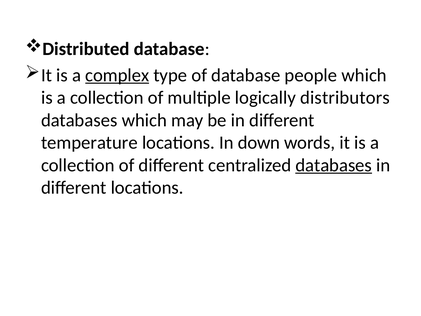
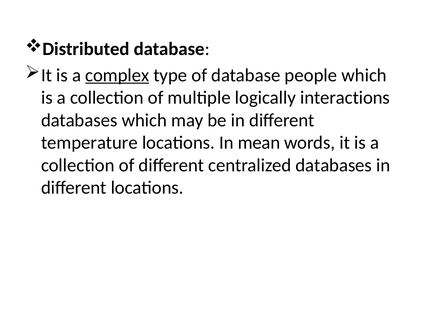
distributors: distributors -> interactions
down: down -> mean
databases at (334, 165) underline: present -> none
